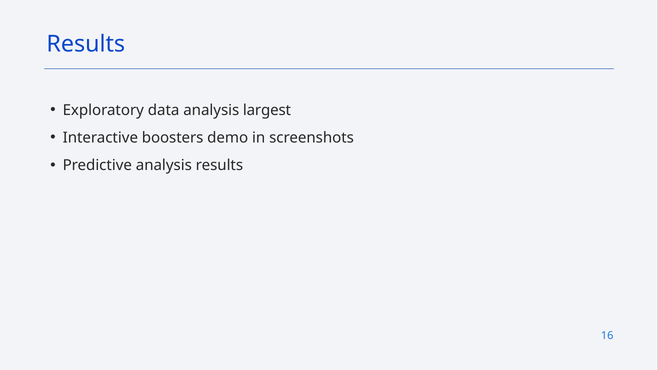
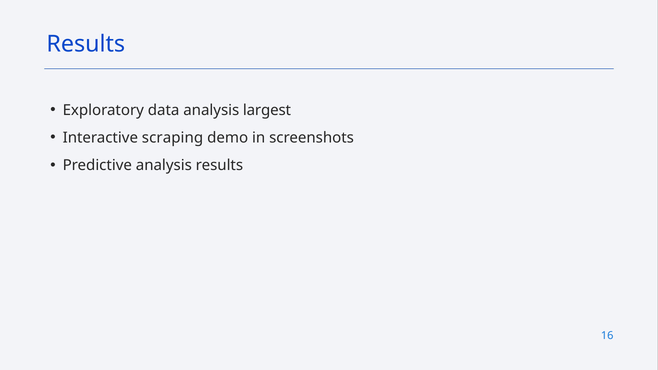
boosters: boosters -> scraping
